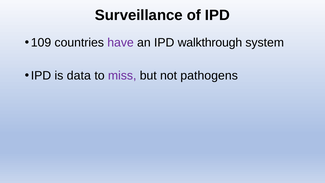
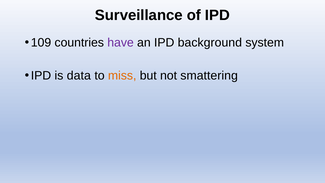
walkthrough: walkthrough -> background
miss colour: purple -> orange
pathogens: pathogens -> smattering
